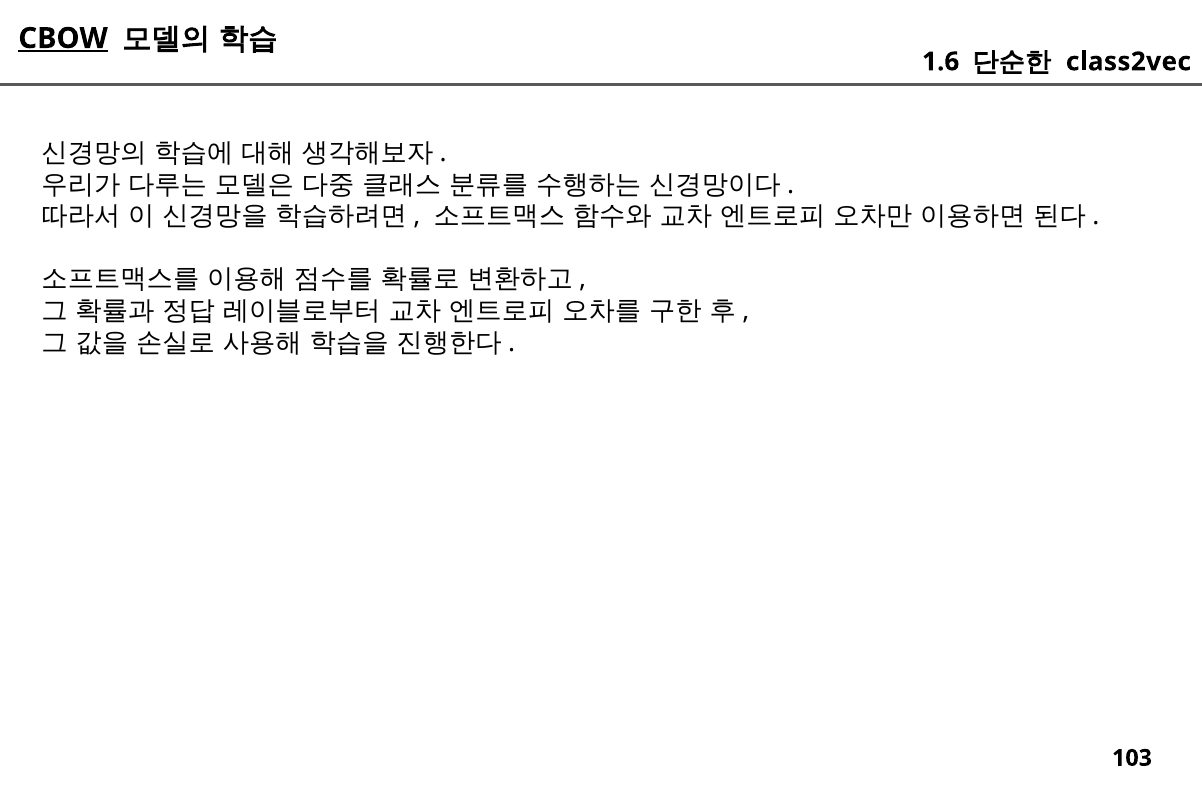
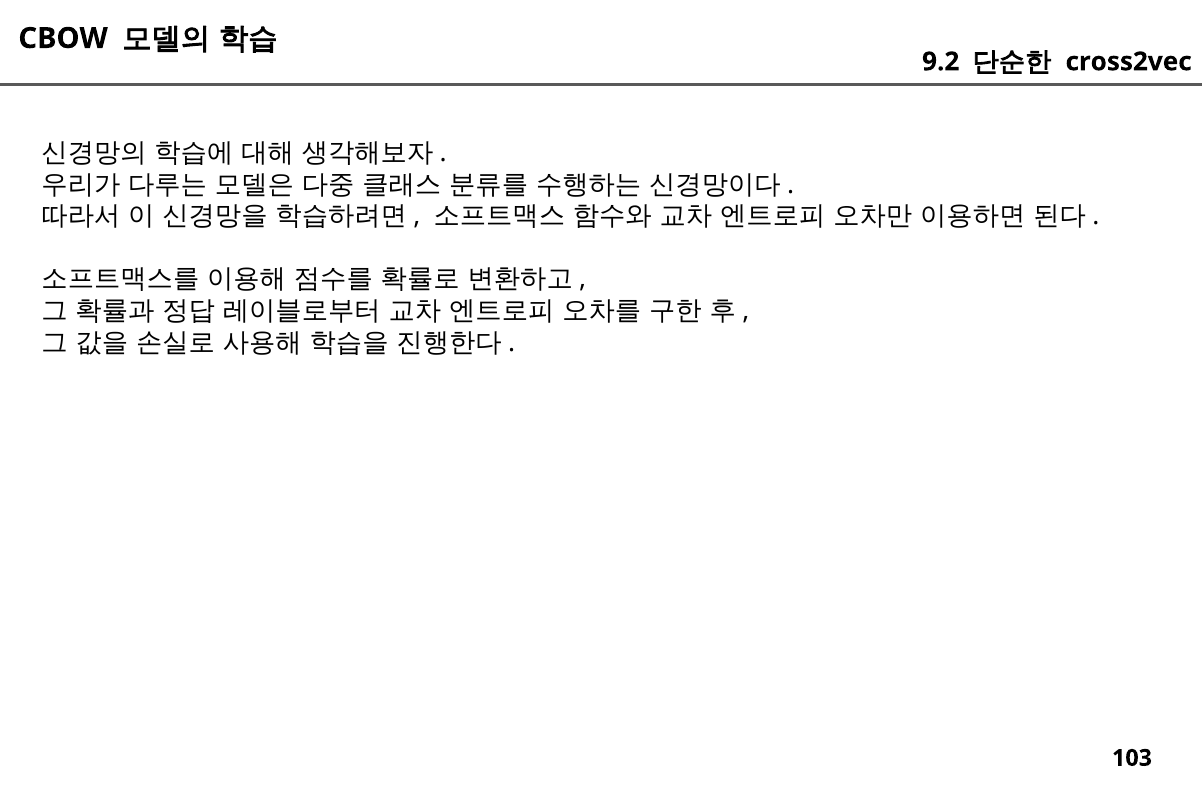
CBOW underline: present -> none
1.6: 1.6 -> 9.2
class2vec: class2vec -> cross2vec
